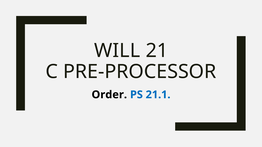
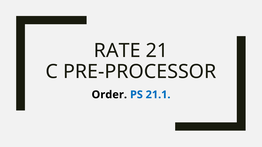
WILL: WILL -> RATE
